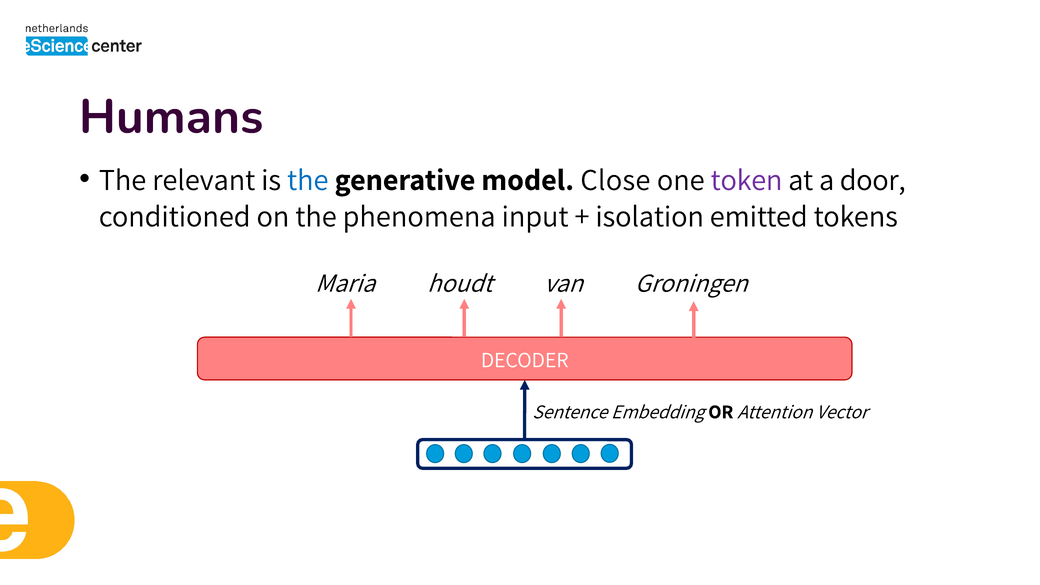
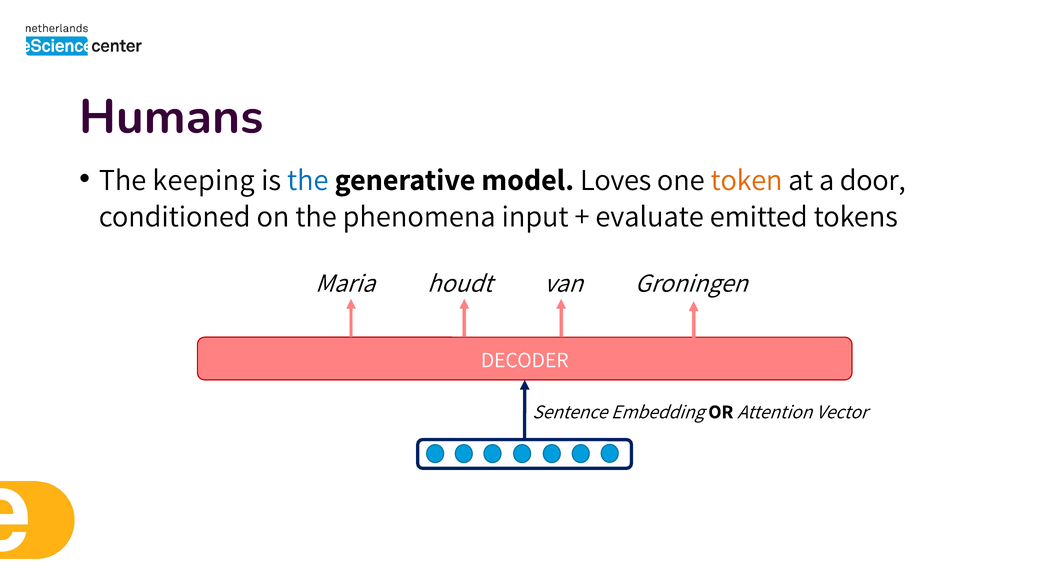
relevant: relevant -> keeping
Close: Close -> Loves
token colour: purple -> orange
isolation: isolation -> evaluate
